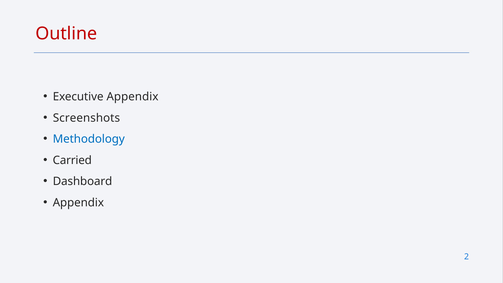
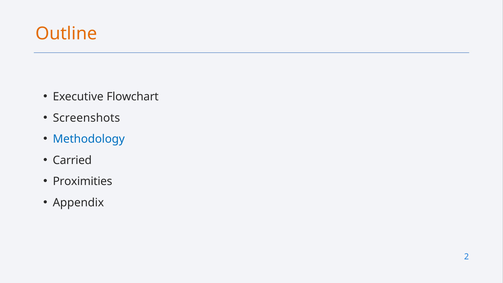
Outline colour: red -> orange
Executive Appendix: Appendix -> Flowchart
Dashboard: Dashboard -> Proximities
